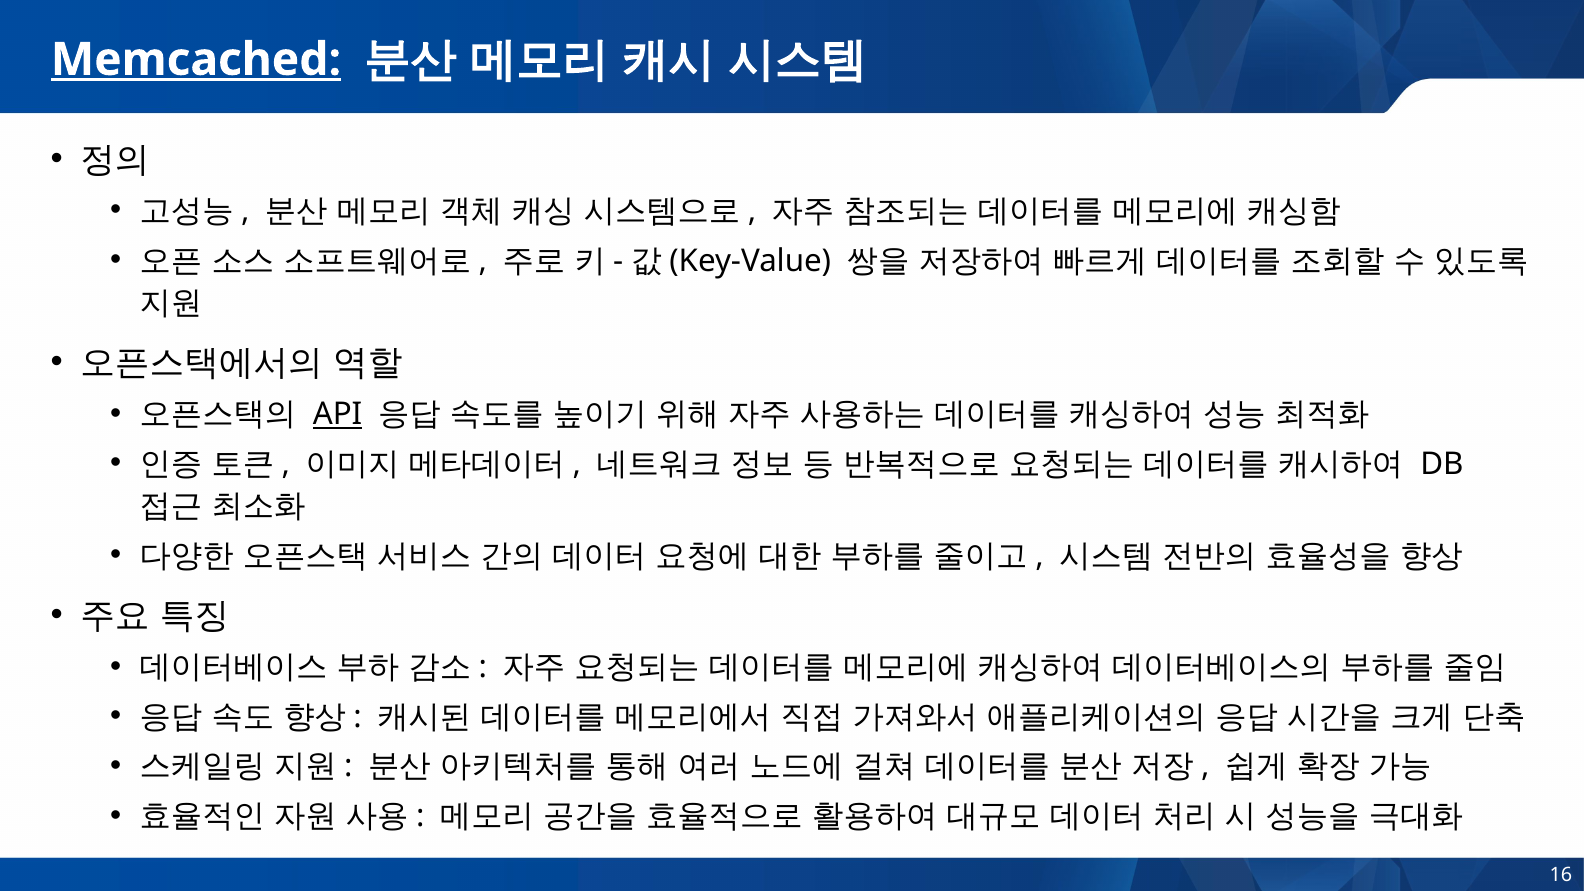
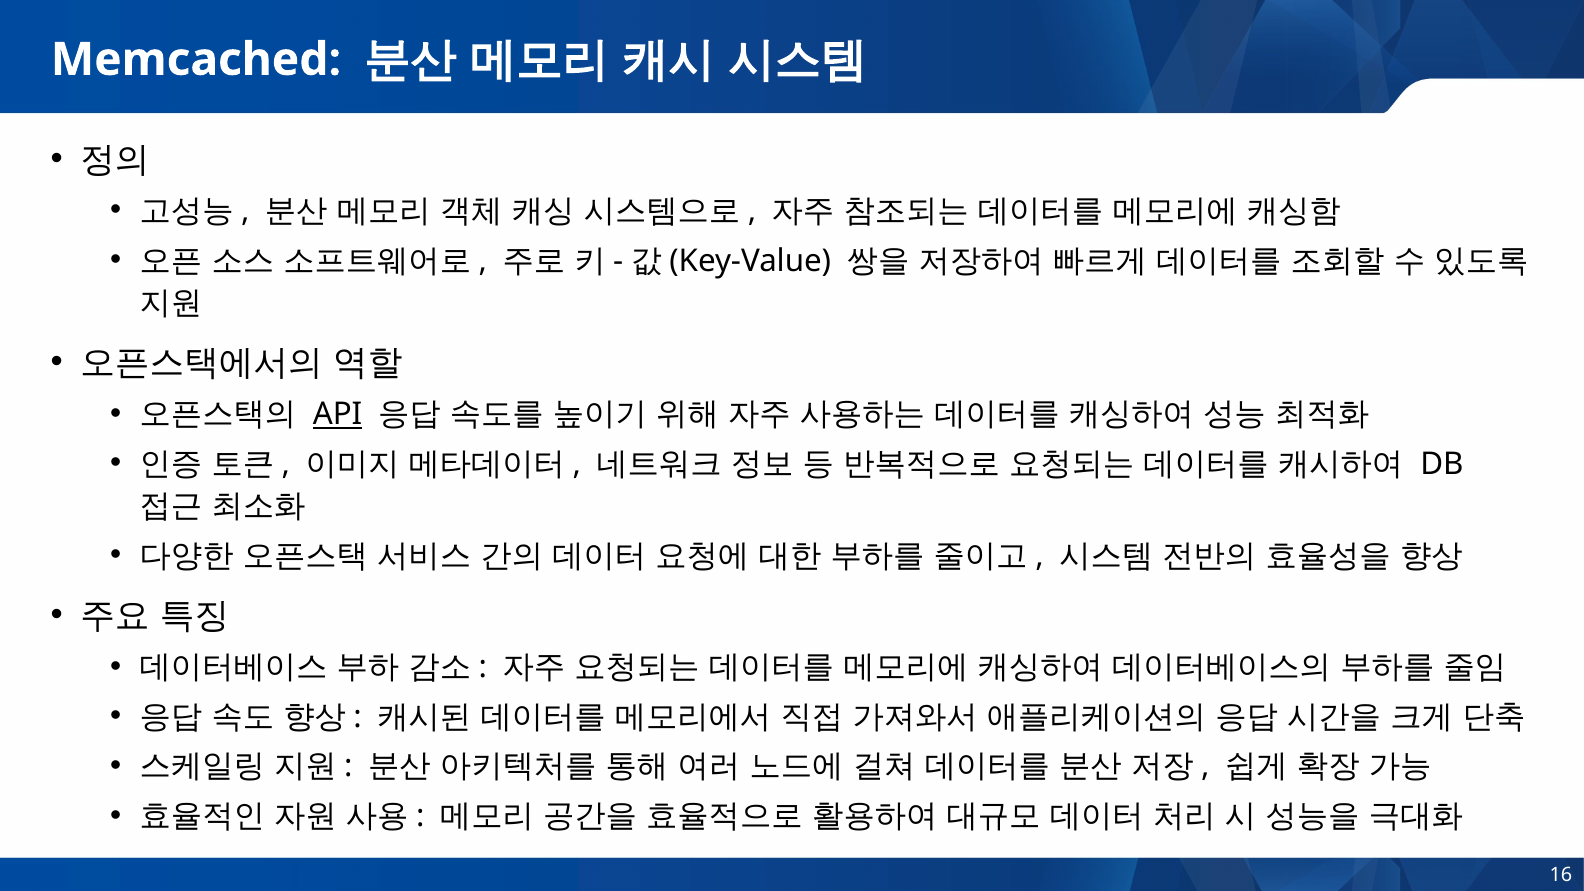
Memcached underline: present -> none
